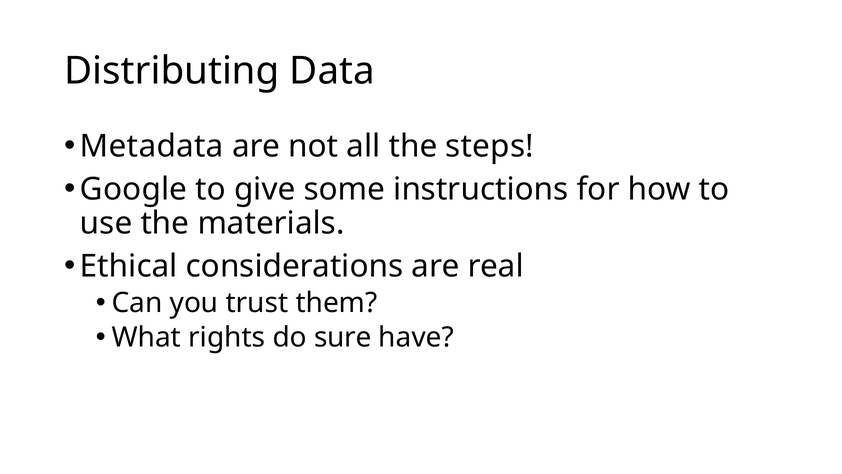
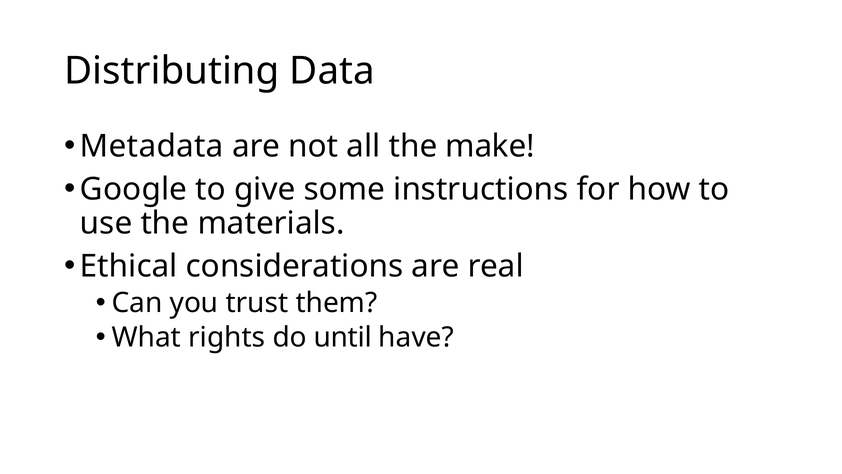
steps: steps -> make
sure: sure -> until
